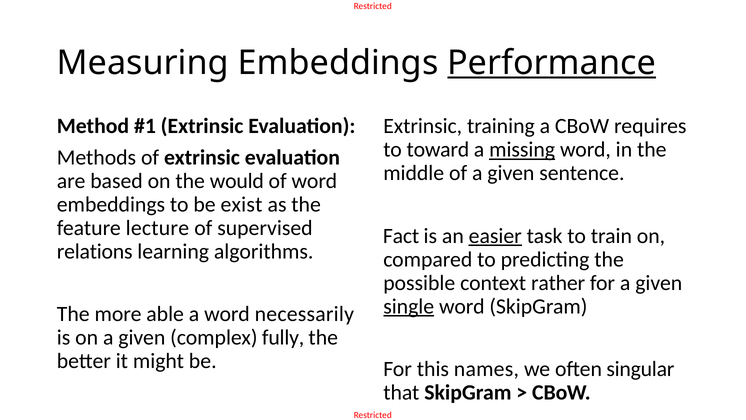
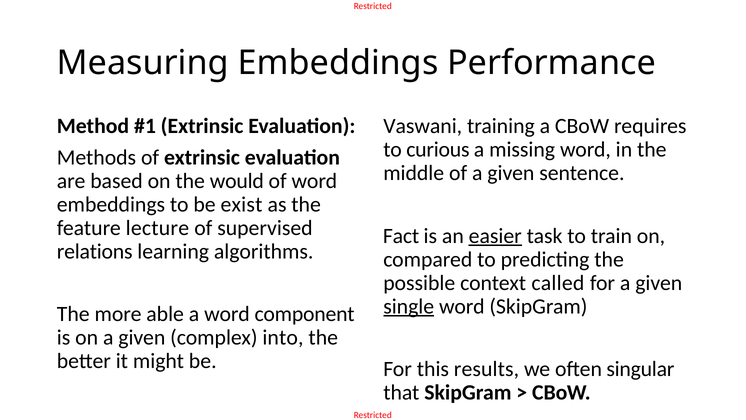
Performance underline: present -> none
Extrinsic at (423, 126): Extrinsic -> Vaswani
toward: toward -> curious
missing underline: present -> none
rather: rather -> called
necessarily: necessarily -> component
fully: fully -> into
names: names -> results
